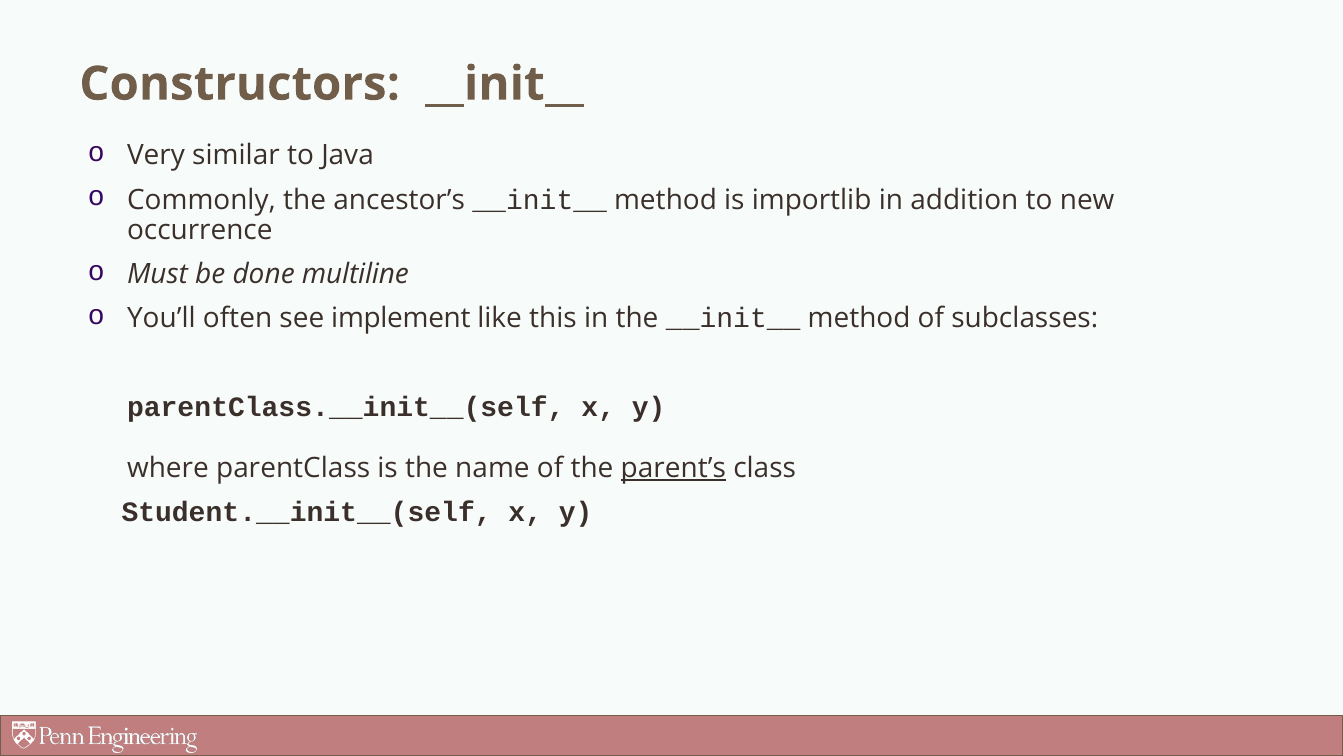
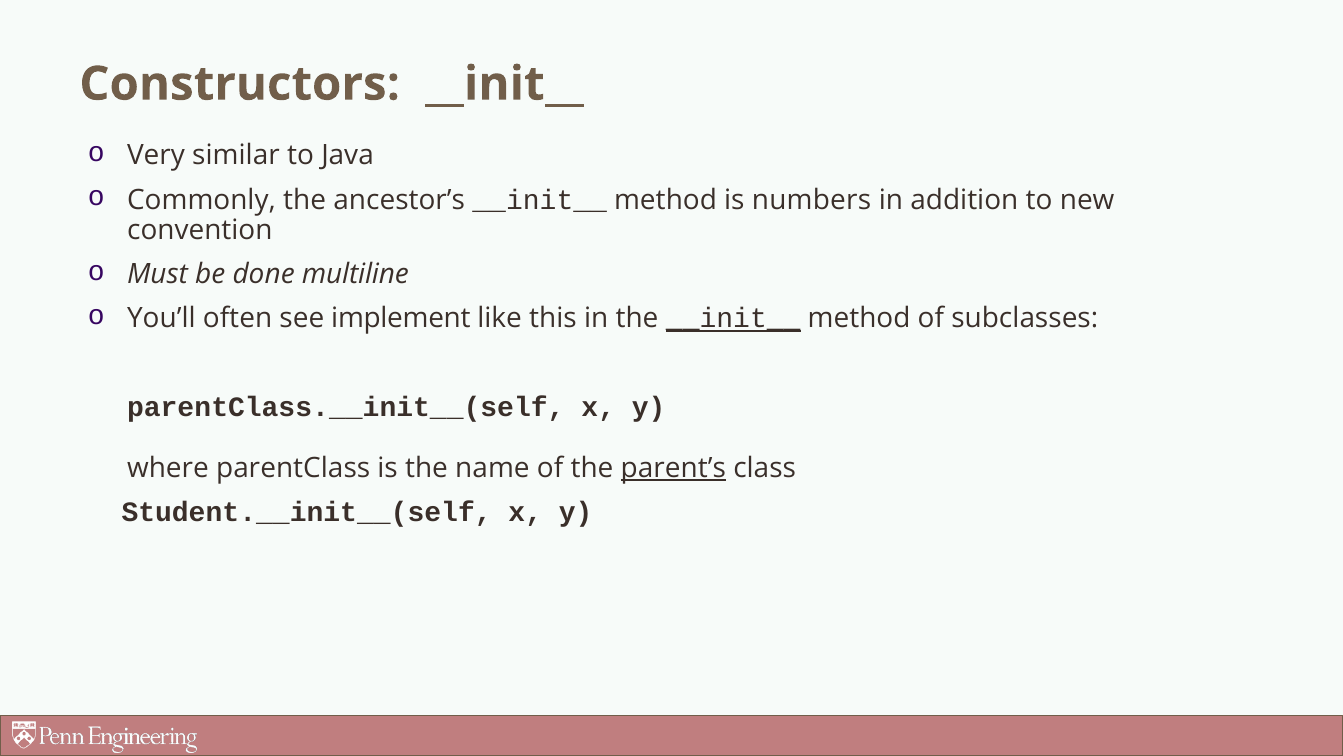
importlib: importlib -> numbers
occurrence: occurrence -> convention
__init__ at (733, 318) underline: none -> present
